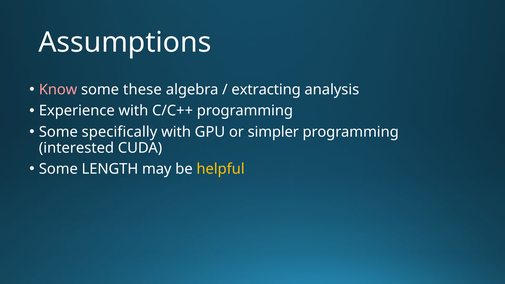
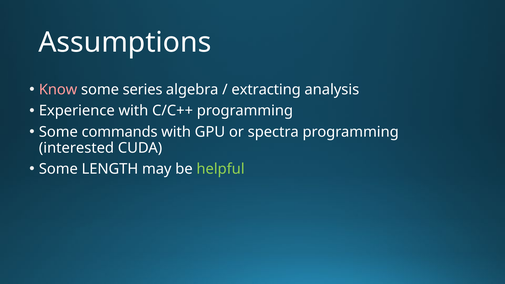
these: these -> series
specifically: specifically -> commands
simpler: simpler -> spectra
helpful colour: yellow -> light green
